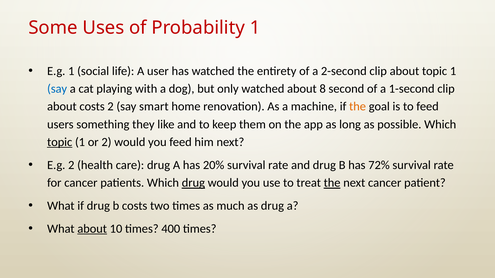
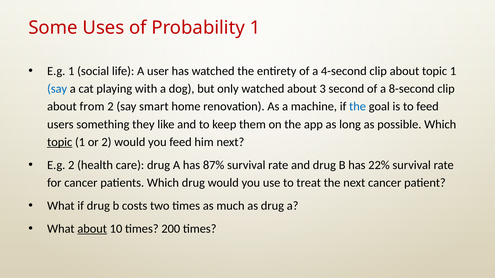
2-second: 2-second -> 4-second
8: 8 -> 3
1-second: 1-second -> 8-second
about costs: costs -> from
the at (358, 107) colour: orange -> blue
20%: 20% -> 87%
72%: 72% -> 22%
drug at (193, 183) underline: present -> none
the at (332, 183) underline: present -> none
400: 400 -> 200
